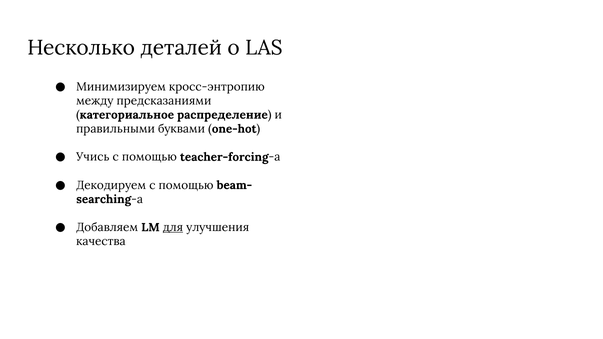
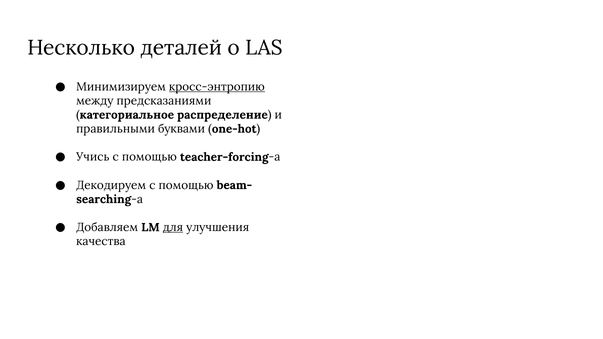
кросс-энтропию underline: none -> present
